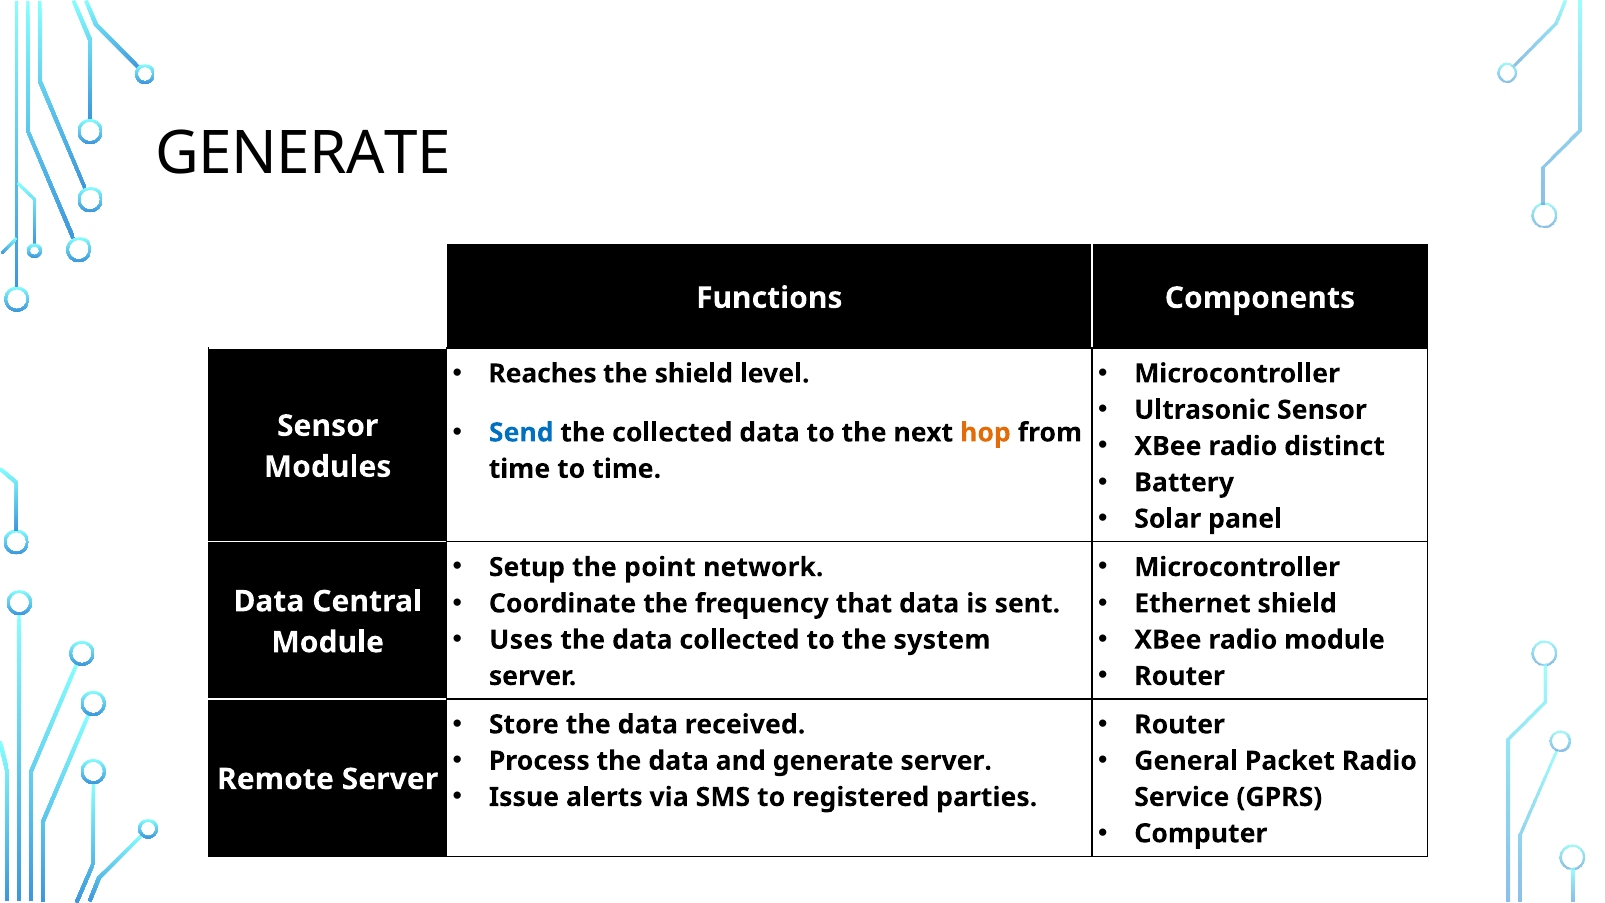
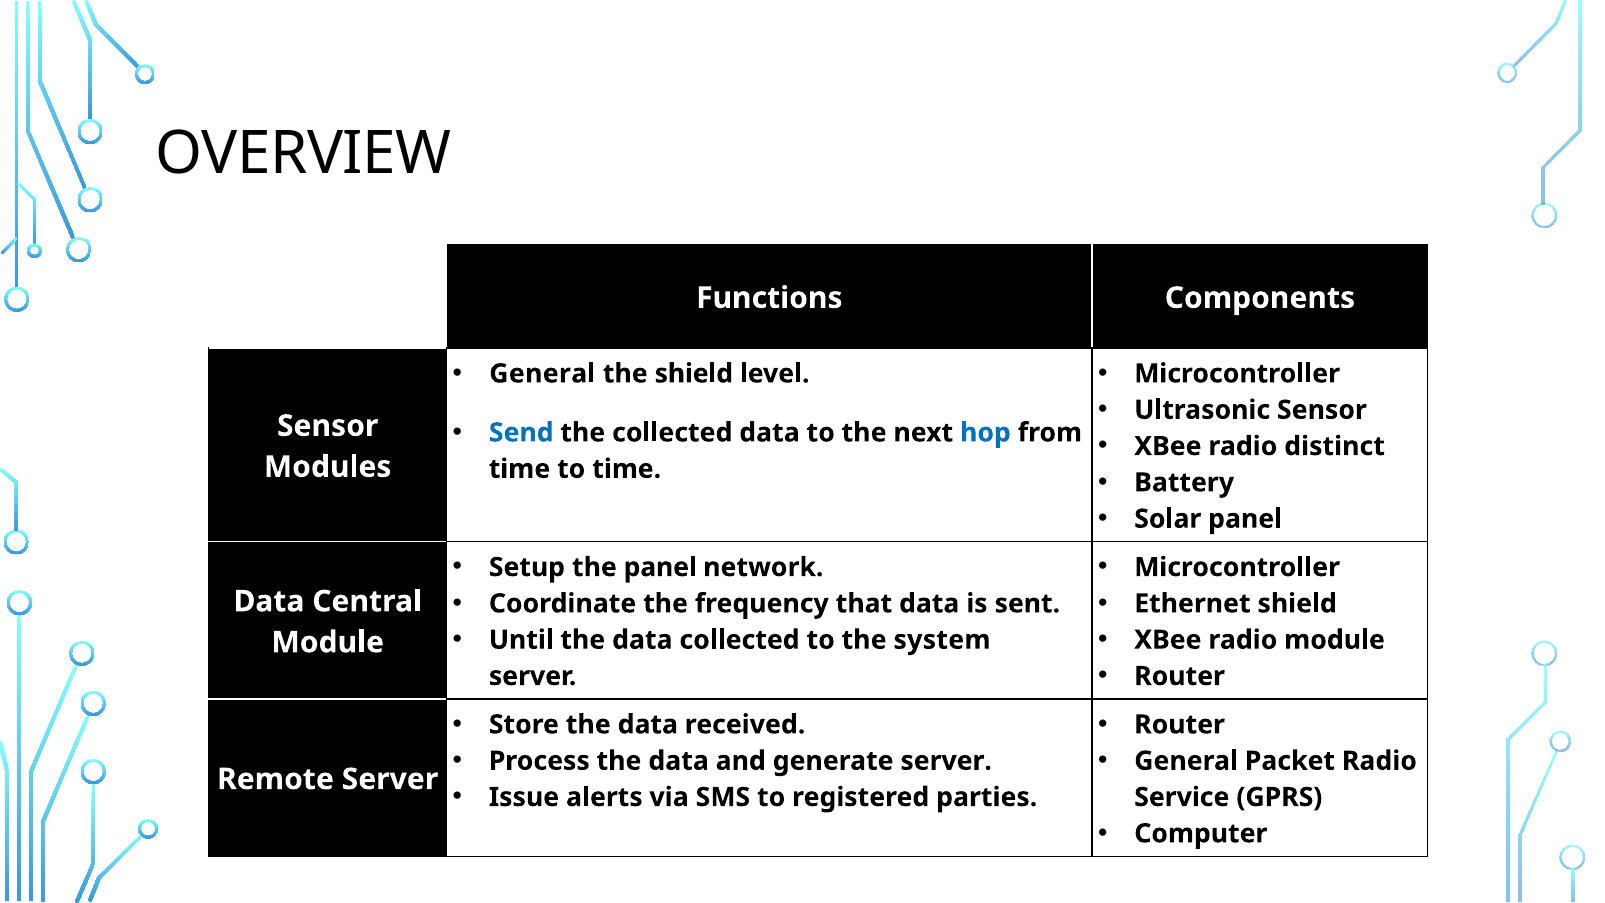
GENERATE at (303, 154): GENERATE -> OVERVIEW
Reaches at (543, 374): Reaches -> General
hop colour: orange -> blue
the point: point -> panel
Uses: Uses -> Until
